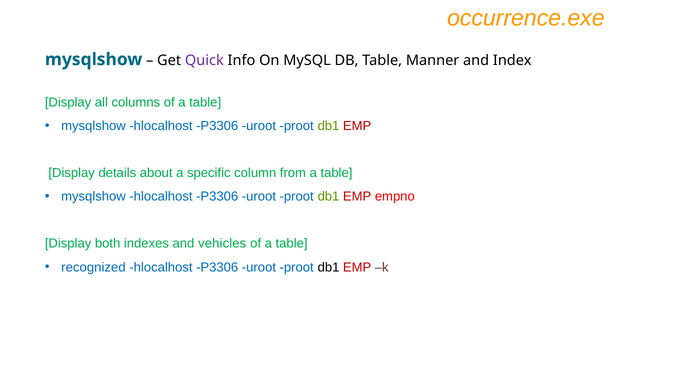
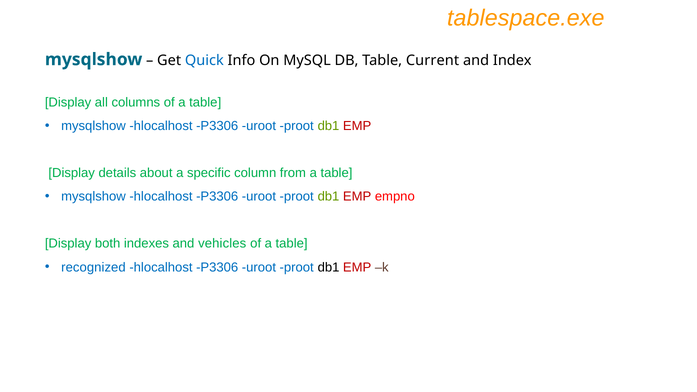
occurrence.exe: occurrence.exe -> tablespace.exe
Quick colour: purple -> blue
Manner: Manner -> Current
